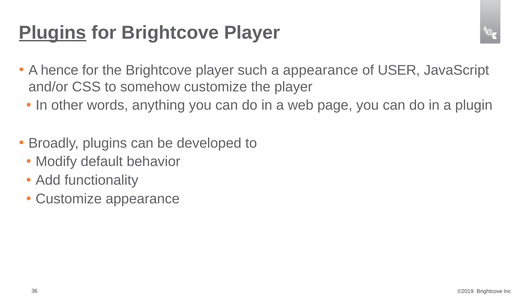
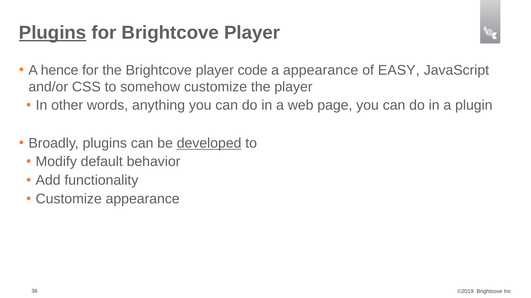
such: such -> code
USER: USER -> EASY
developed underline: none -> present
